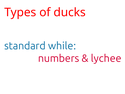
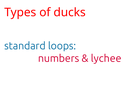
while: while -> loops
